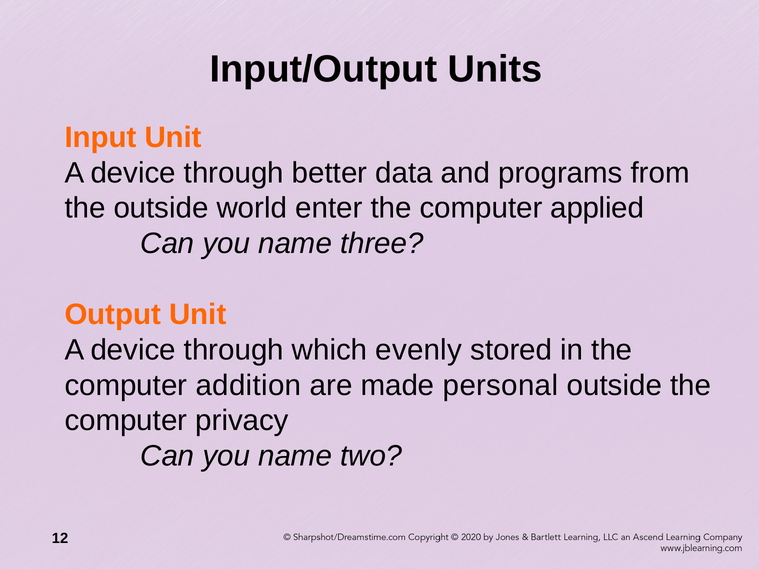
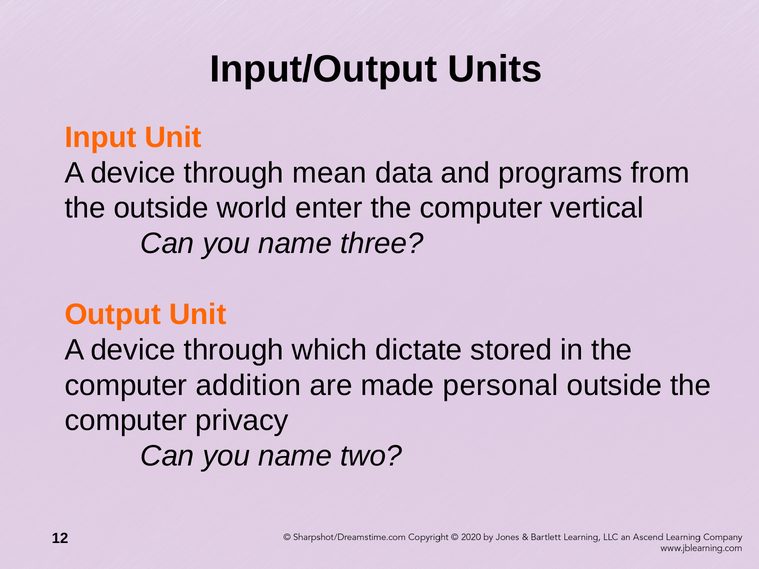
better: better -> mean
applied: applied -> vertical
evenly: evenly -> dictate
